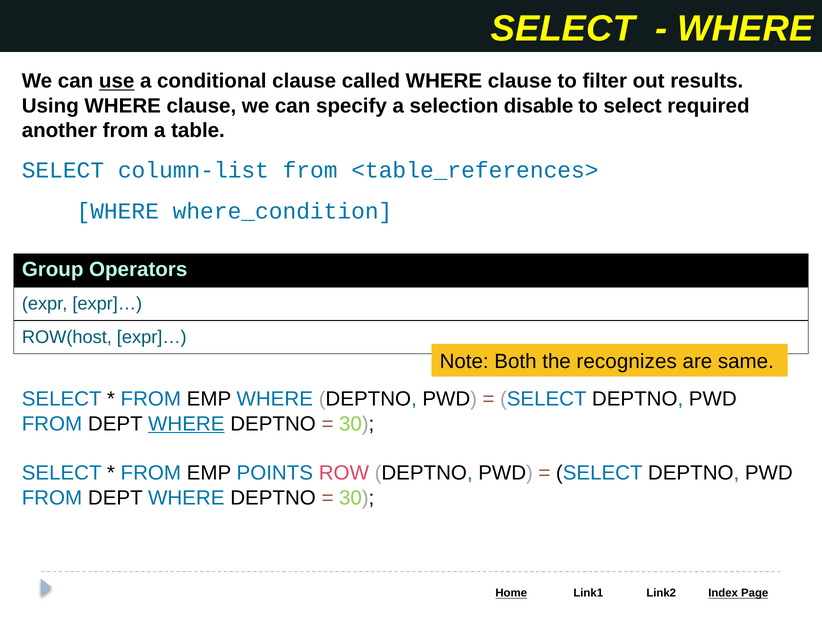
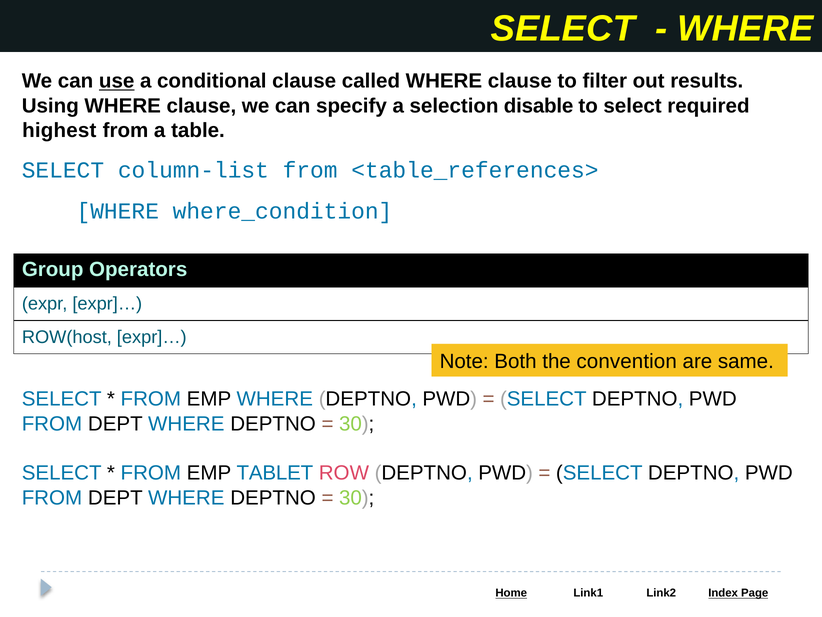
another: another -> highest
recognizes: recognizes -> convention
WHERE at (186, 423) underline: present -> none
POINTS: POINTS -> TABLET
